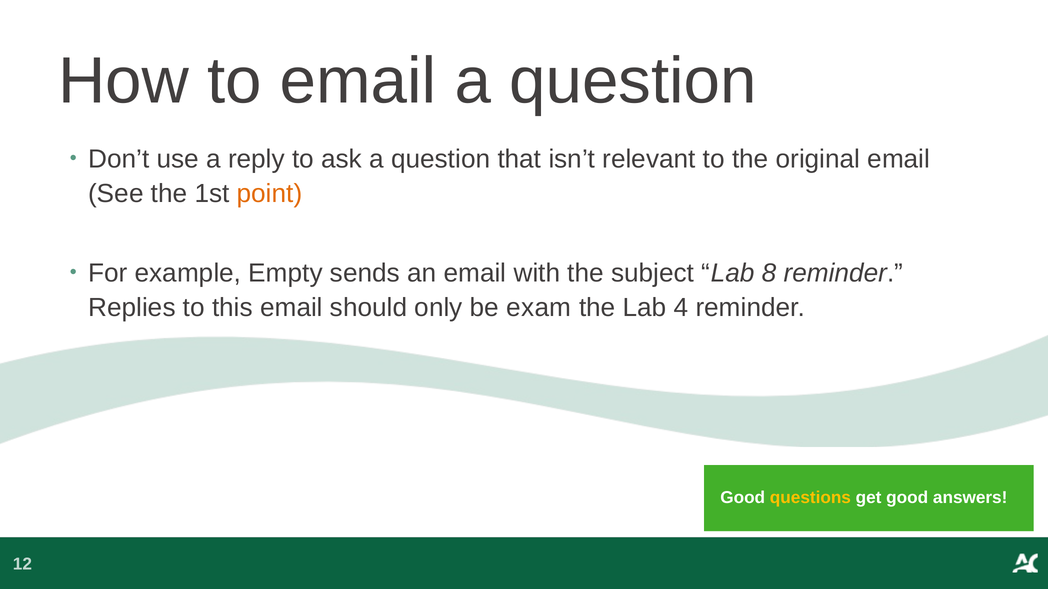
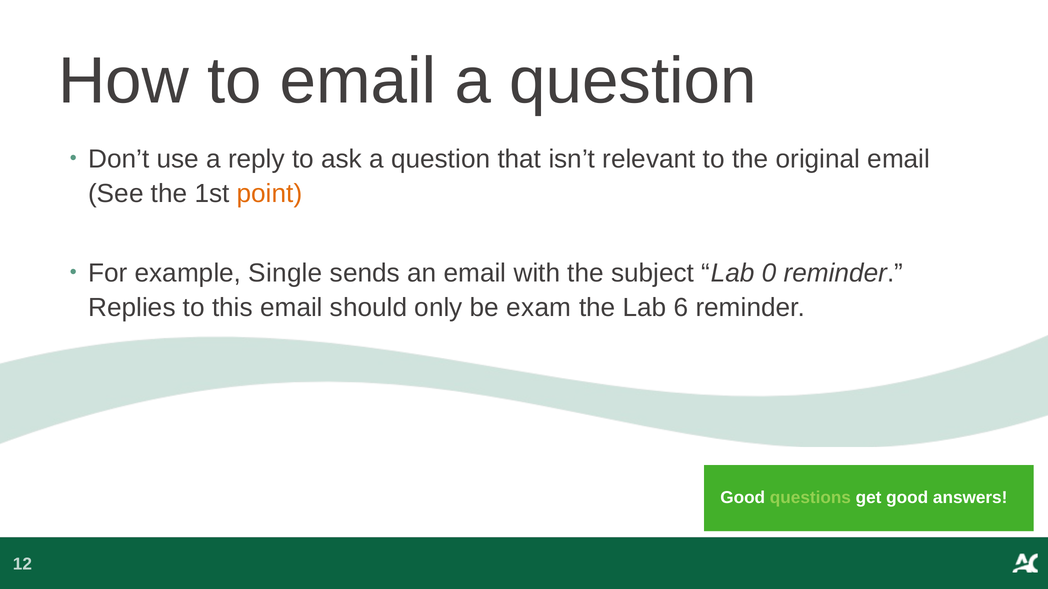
Empty: Empty -> Single
8: 8 -> 0
4: 4 -> 6
questions colour: yellow -> light green
